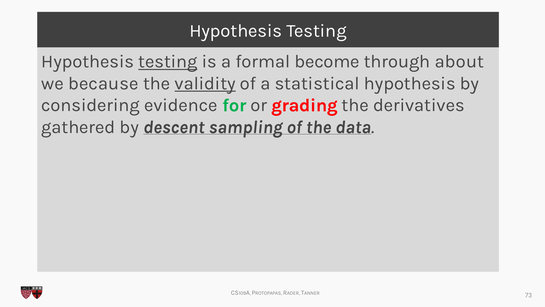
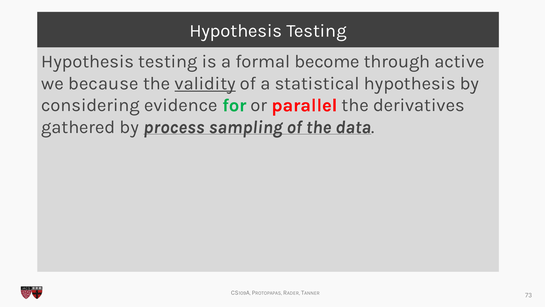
testing at (168, 62) underline: present -> none
about: about -> active
grading: grading -> parallel
descent: descent -> process
